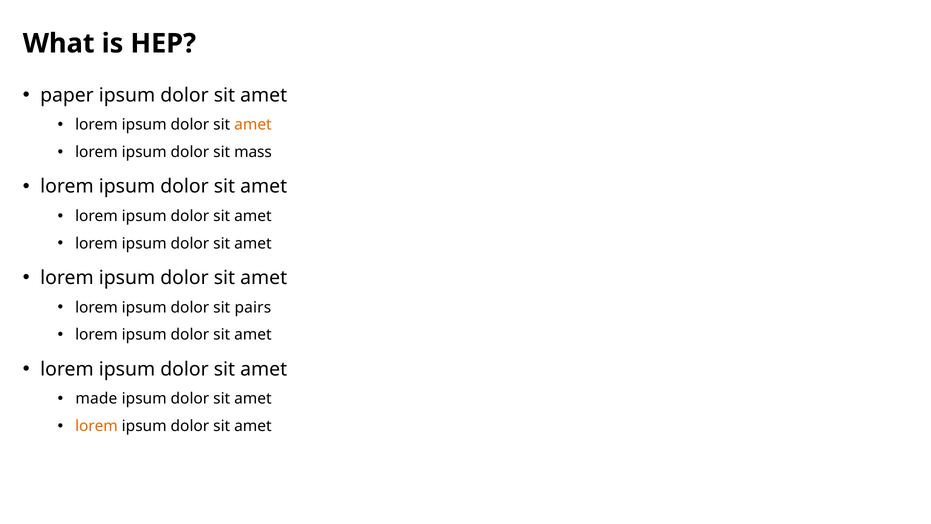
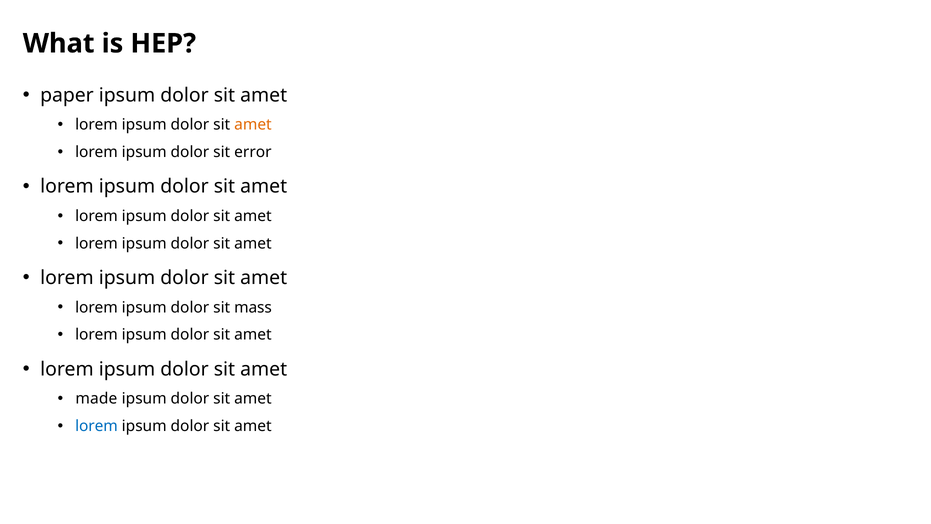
mass: mass -> error
pairs: pairs -> mass
lorem at (96, 426) colour: orange -> blue
